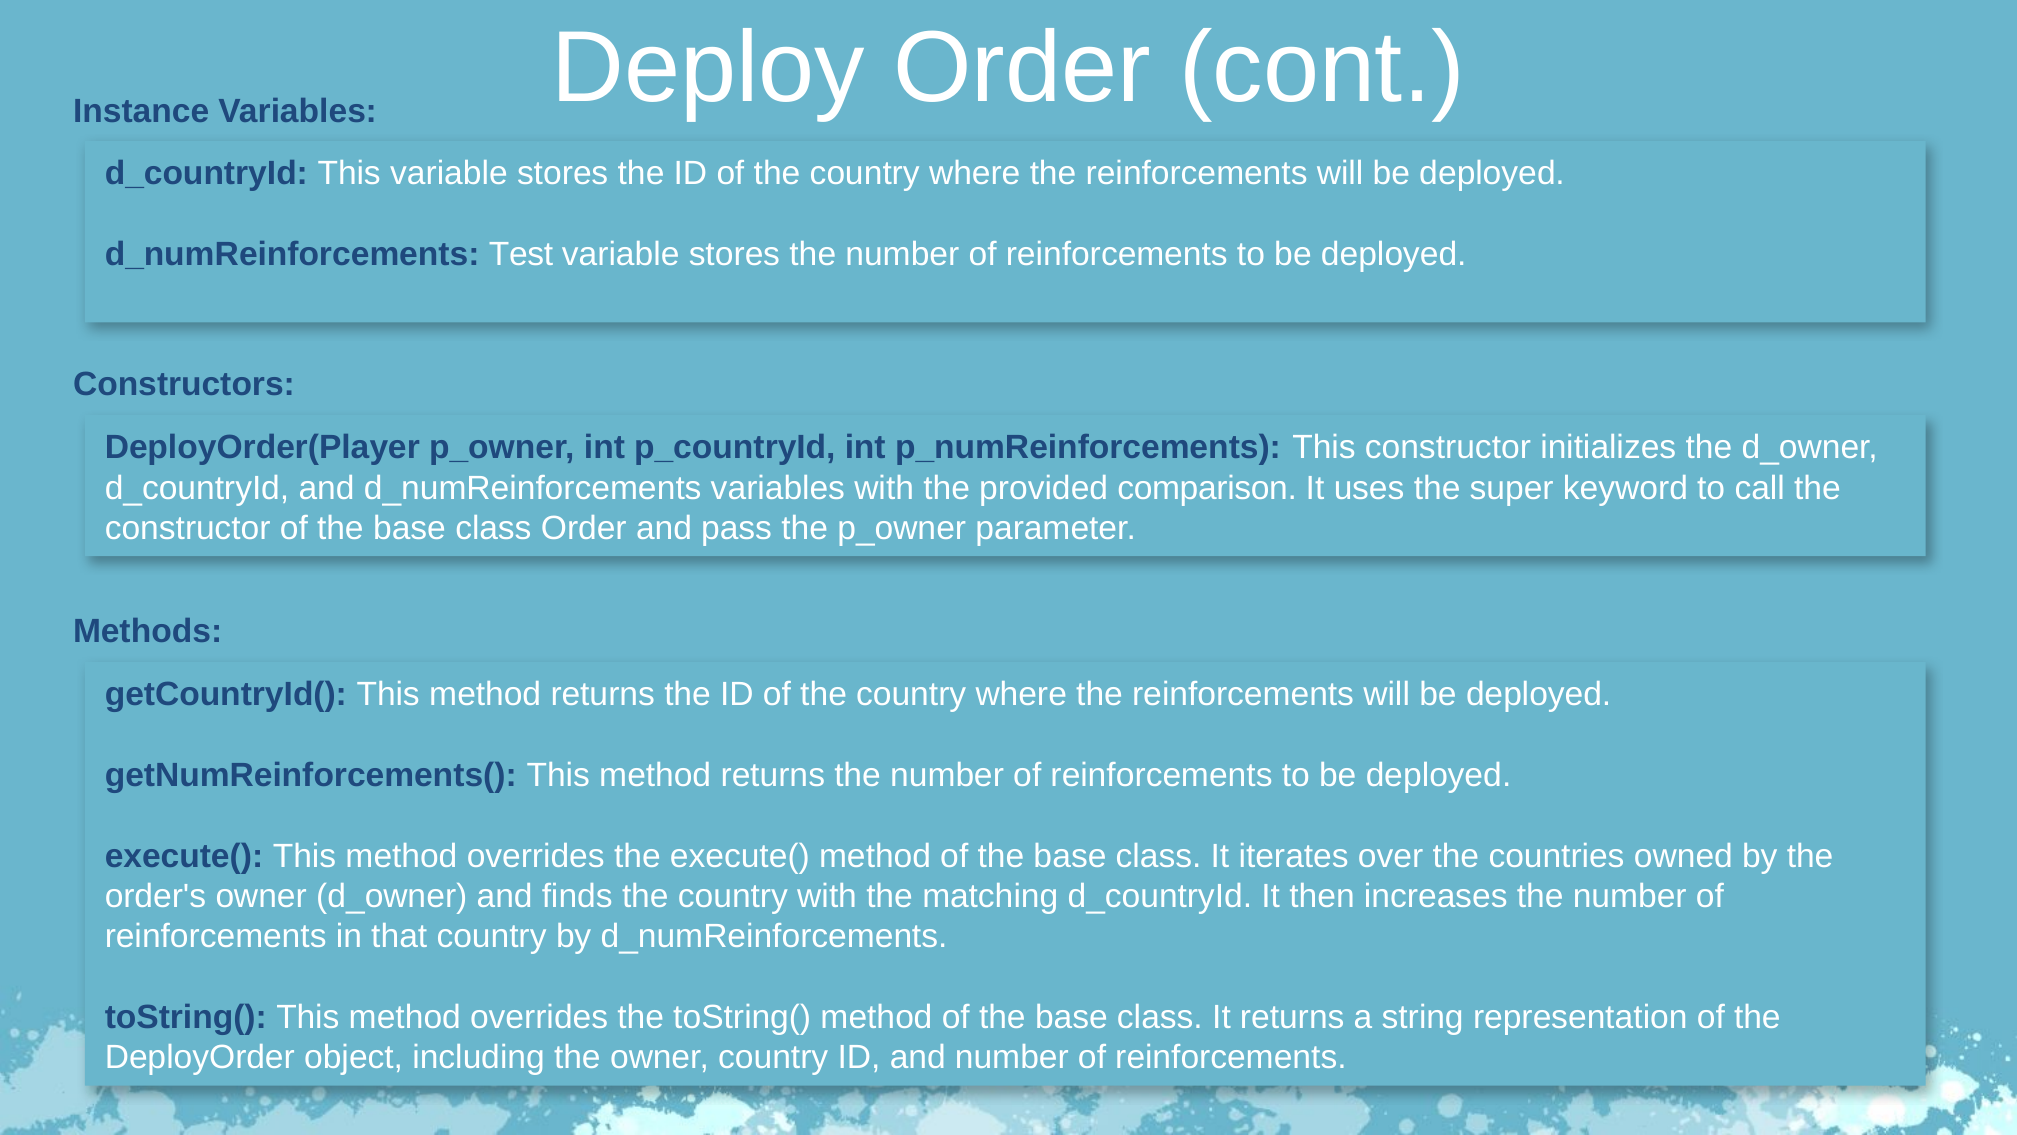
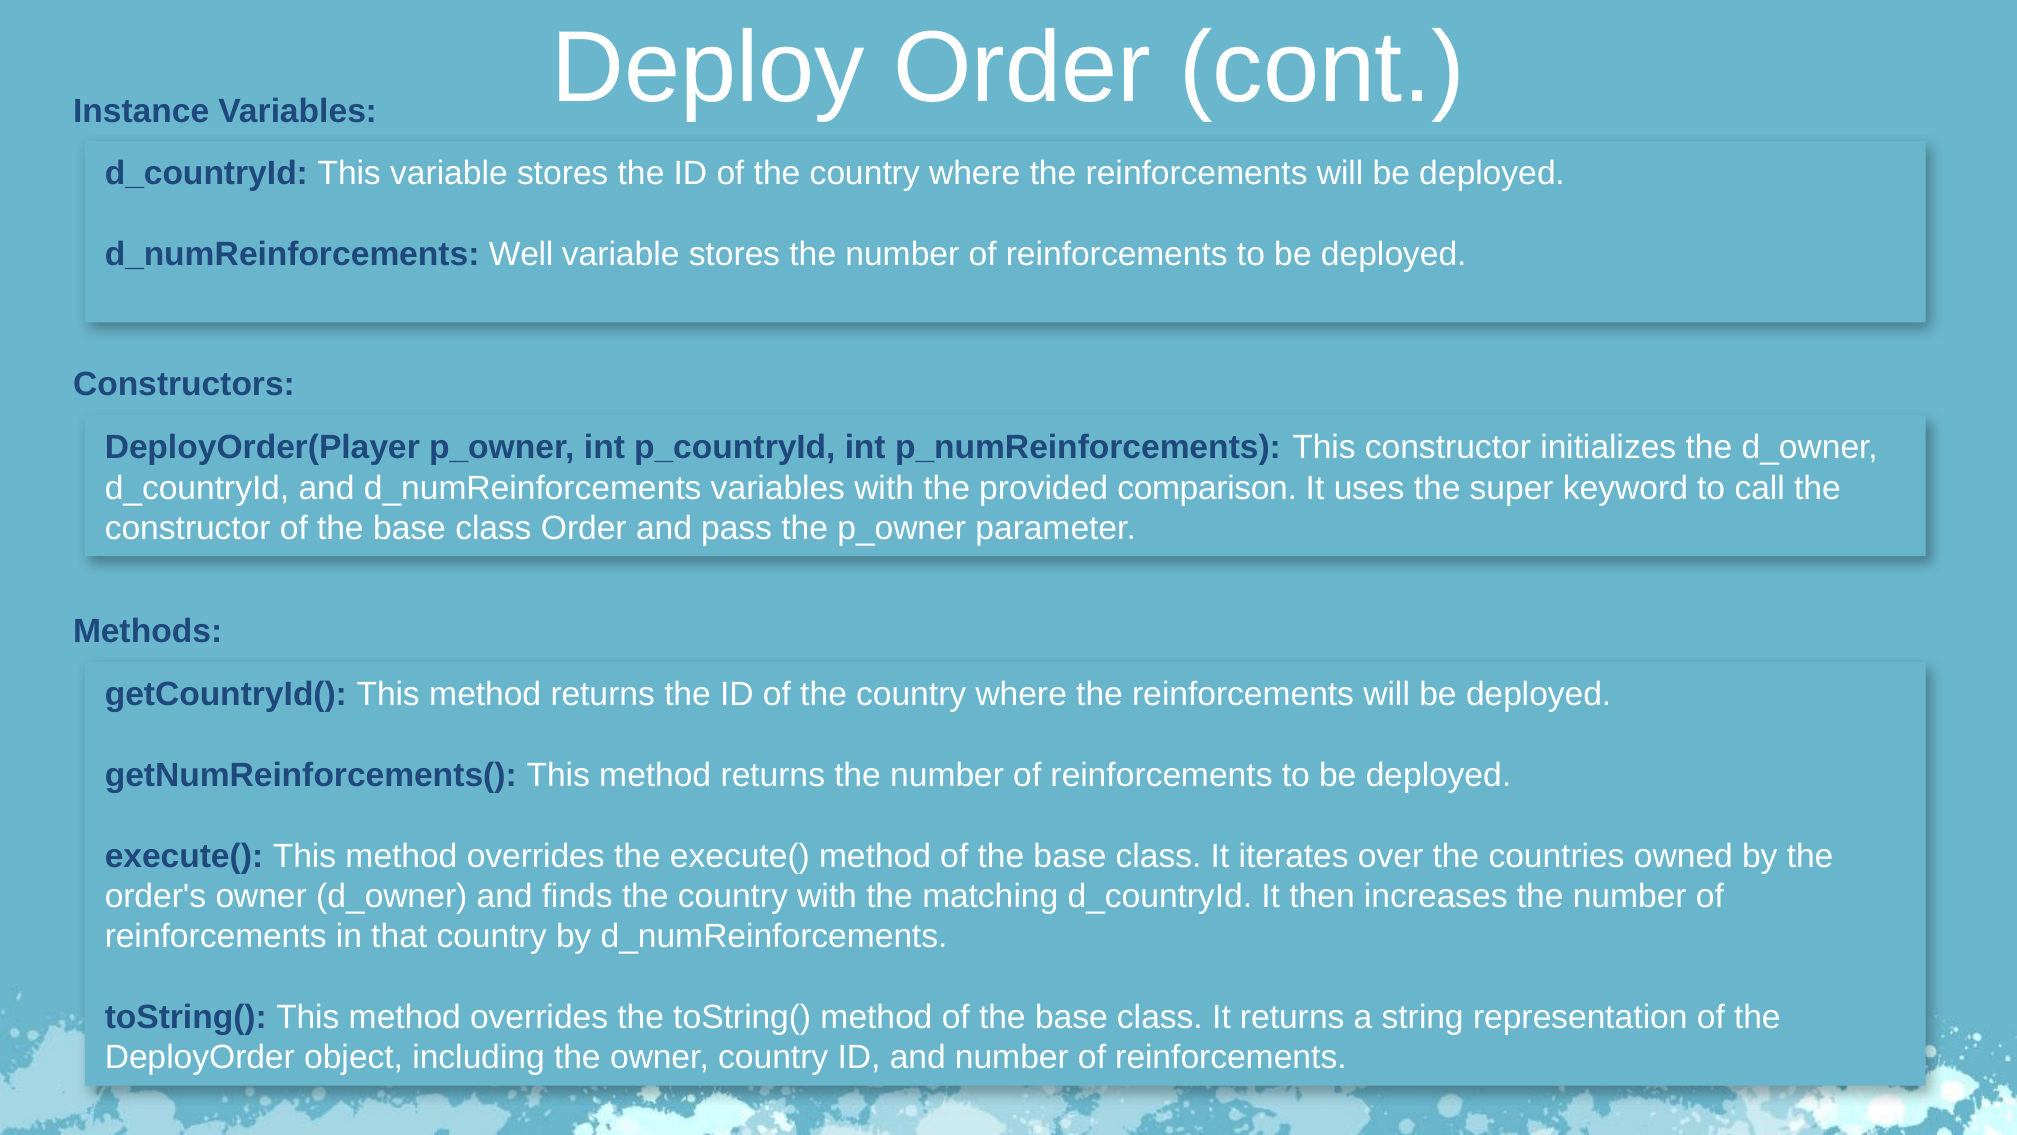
Test: Test -> Well
